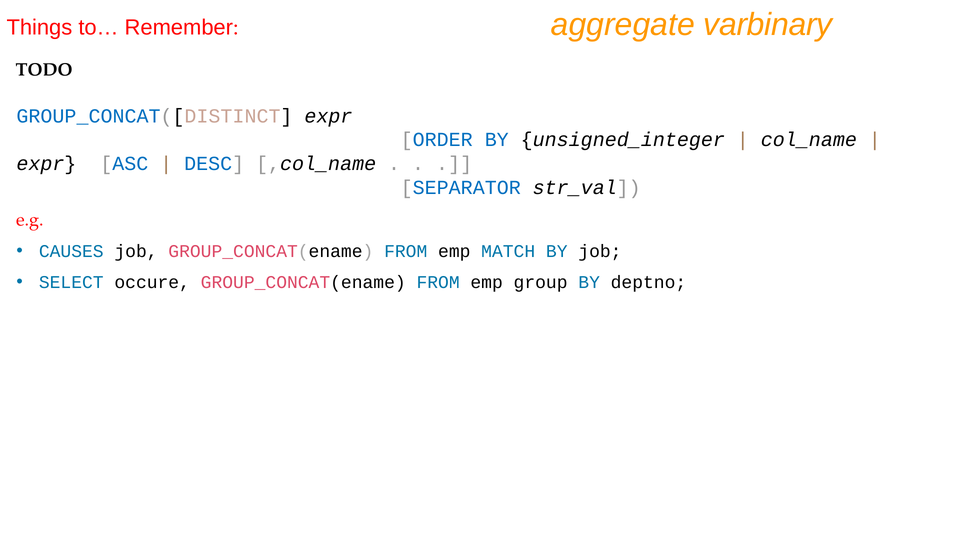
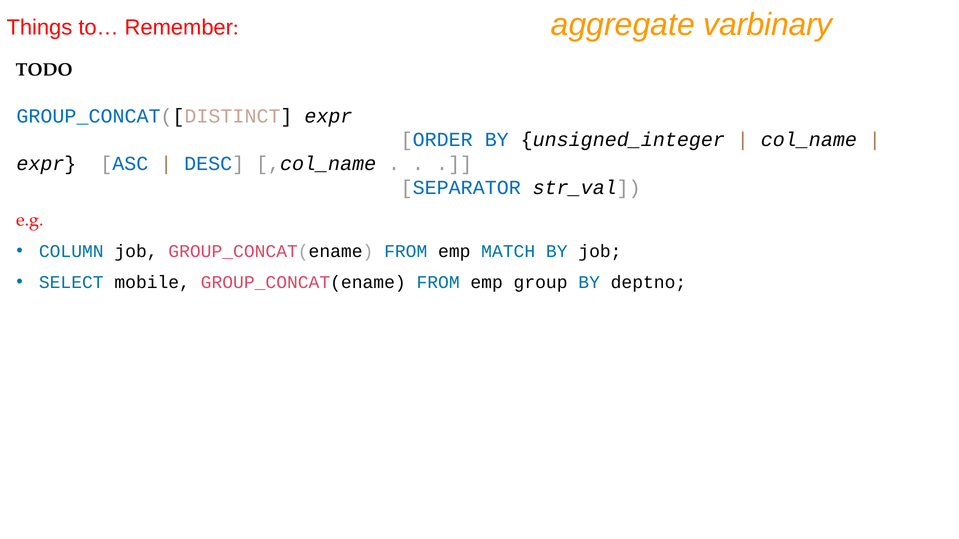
CAUSES: CAUSES -> COLUMN
occure: occure -> mobile
